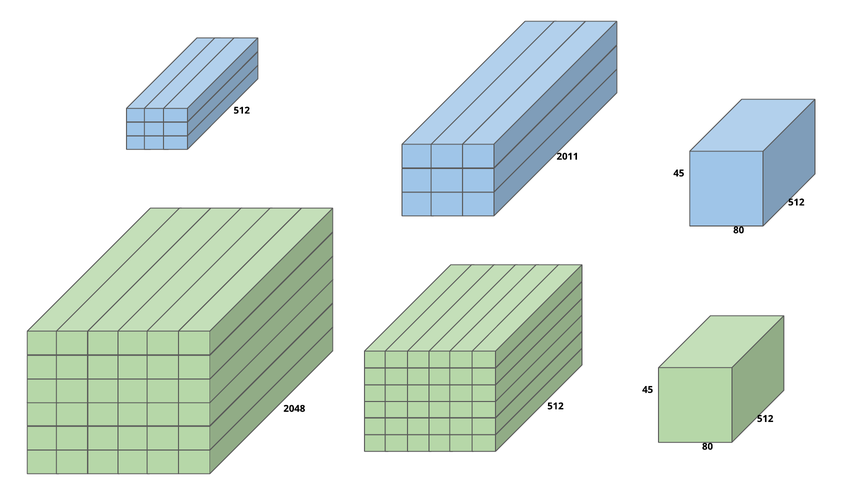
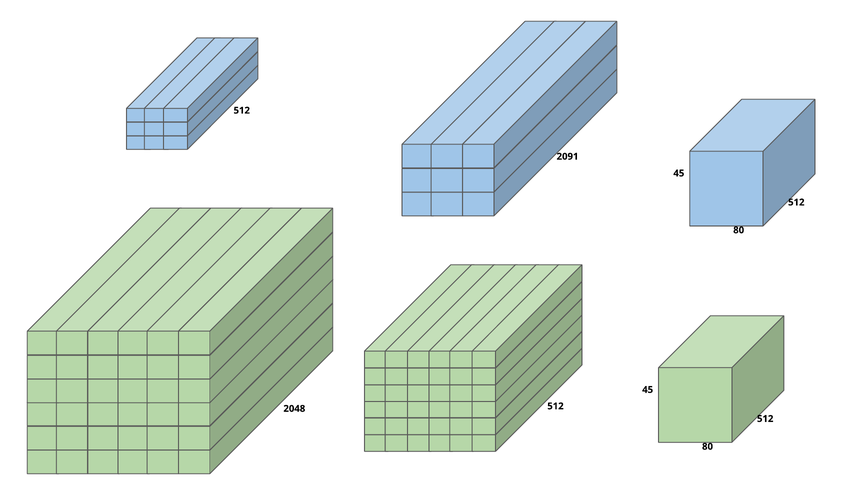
2011: 2011 -> 2091
